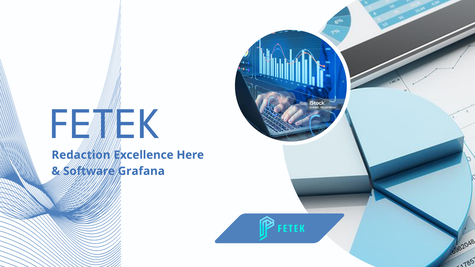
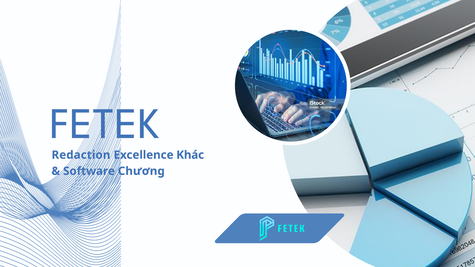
Here: Here -> Khác
Grafana: Grafana -> Chương
